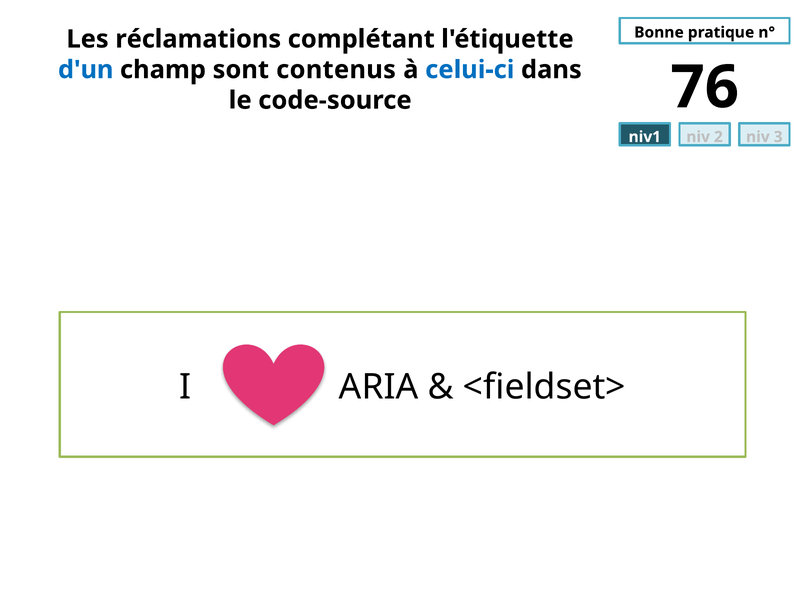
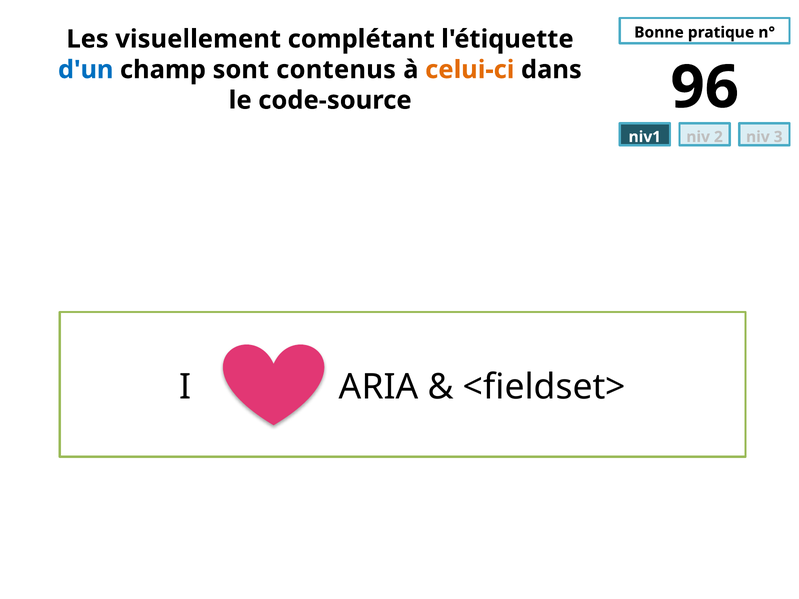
réclamations: réclamations -> visuellement
celui-ci colour: blue -> orange
76: 76 -> 96
